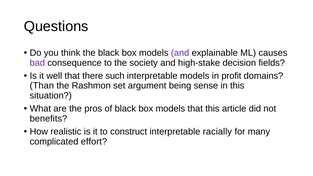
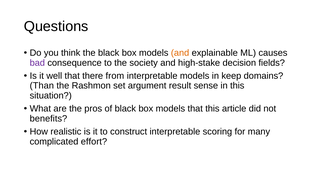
and at (180, 53) colour: purple -> orange
such: such -> from
profit: profit -> keep
being: being -> result
racially: racially -> scoring
